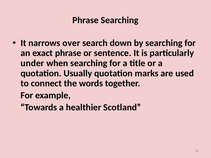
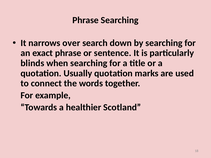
under: under -> blinds
